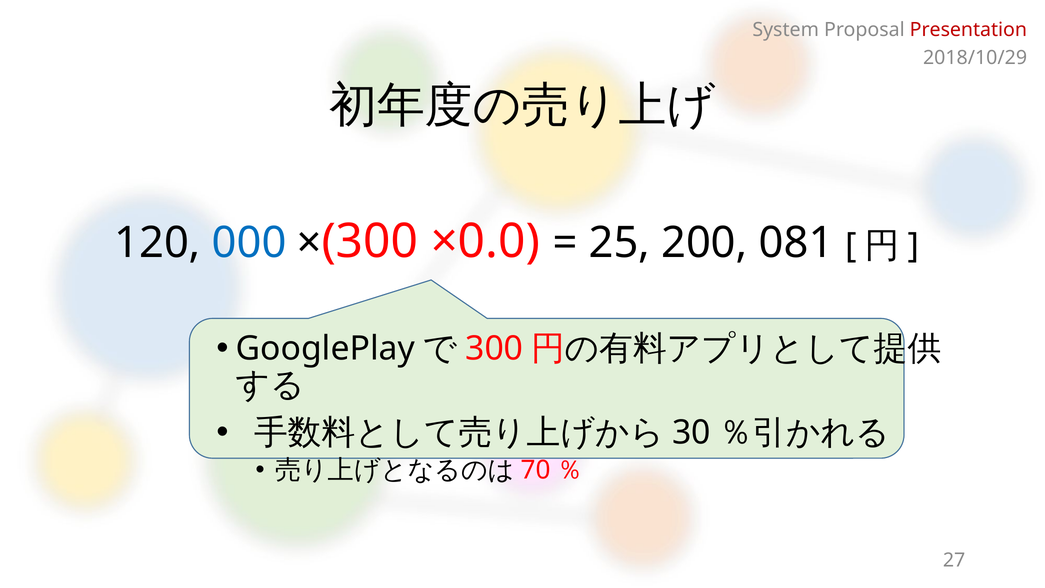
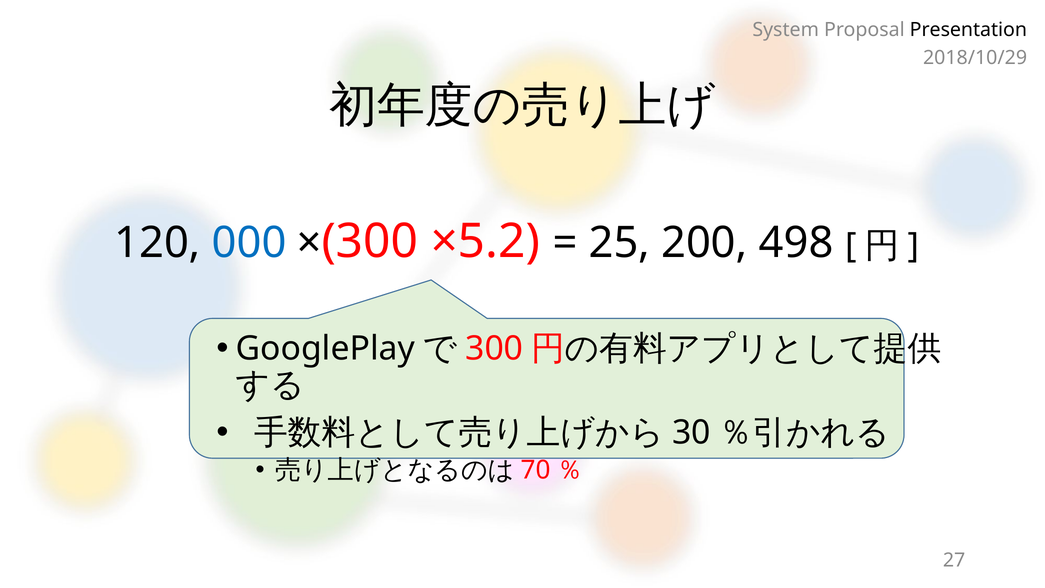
Presentation colour: red -> black
×0.0: ×0.0 -> ×5.2
081: 081 -> 498
